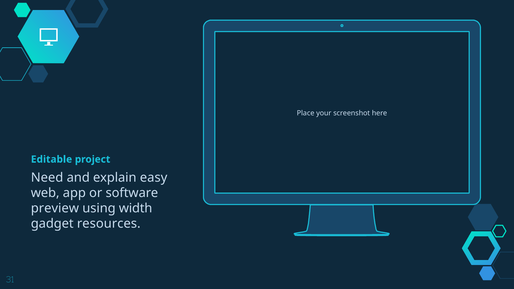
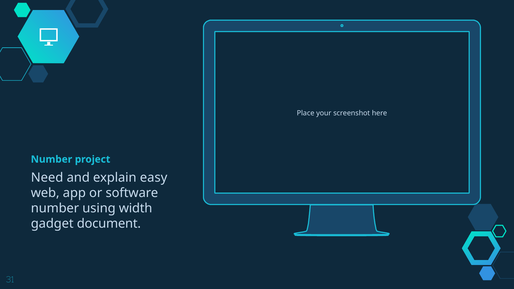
Editable at (51, 159): Editable -> Number
preview at (55, 208): preview -> number
resources: resources -> document
